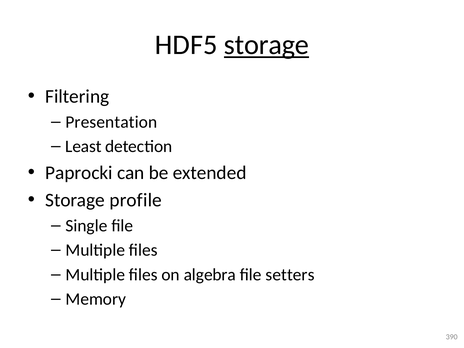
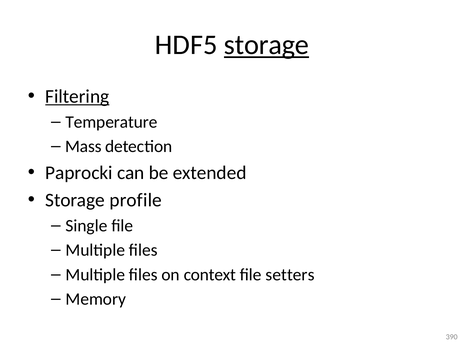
Filtering underline: none -> present
Presentation: Presentation -> Temperature
Least: Least -> Mass
algebra: algebra -> context
